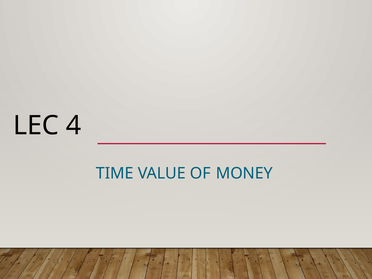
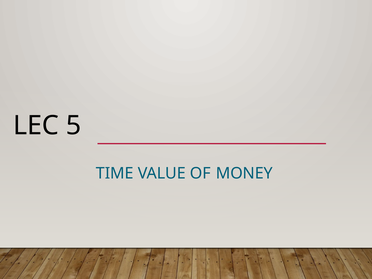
4: 4 -> 5
